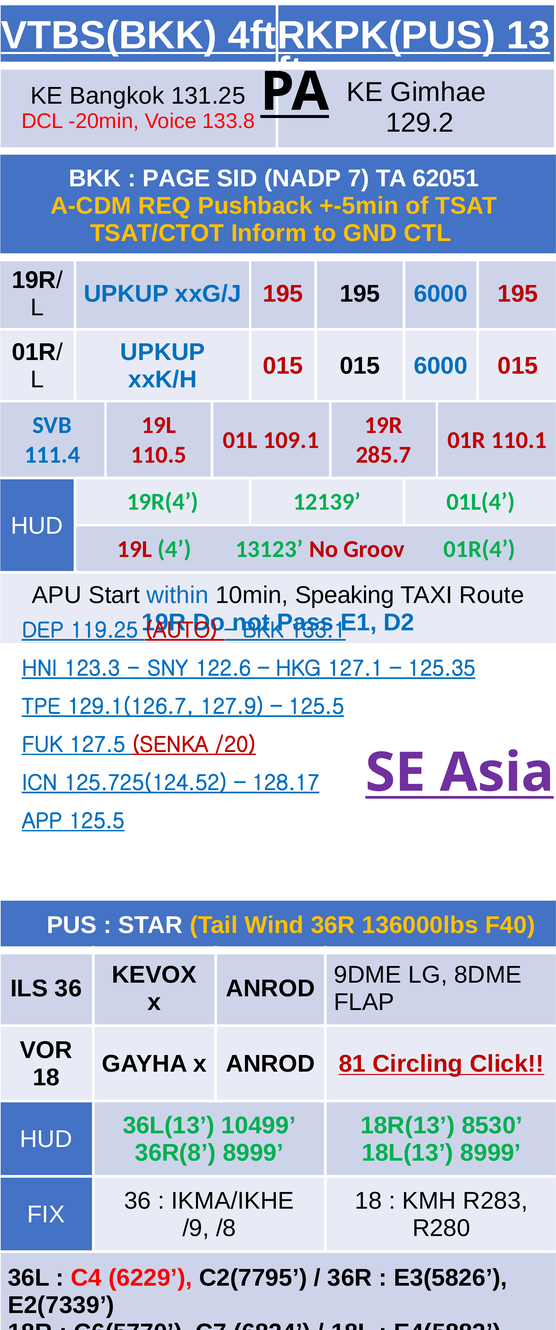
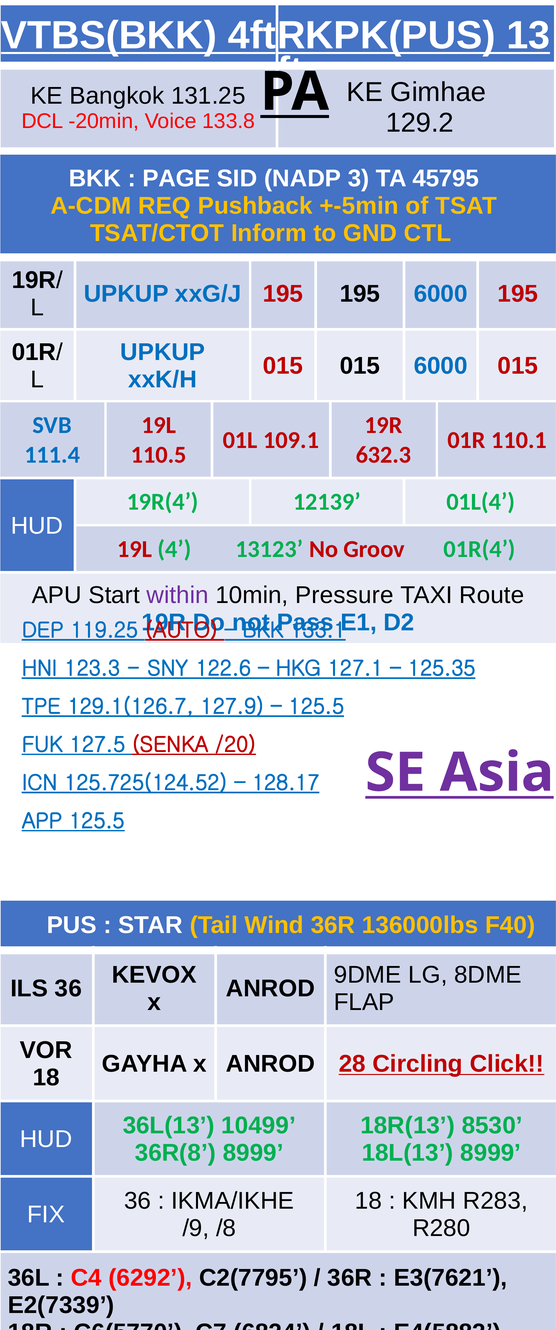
7: 7 -> 3
62051: 62051 -> 45795
285.7: 285.7 -> 632.3
within colour: blue -> purple
Speaking: Speaking -> Pressure
81: 81 -> 28
6229: 6229 -> 6292
E3(5826: E3(5826 -> E3(7621
